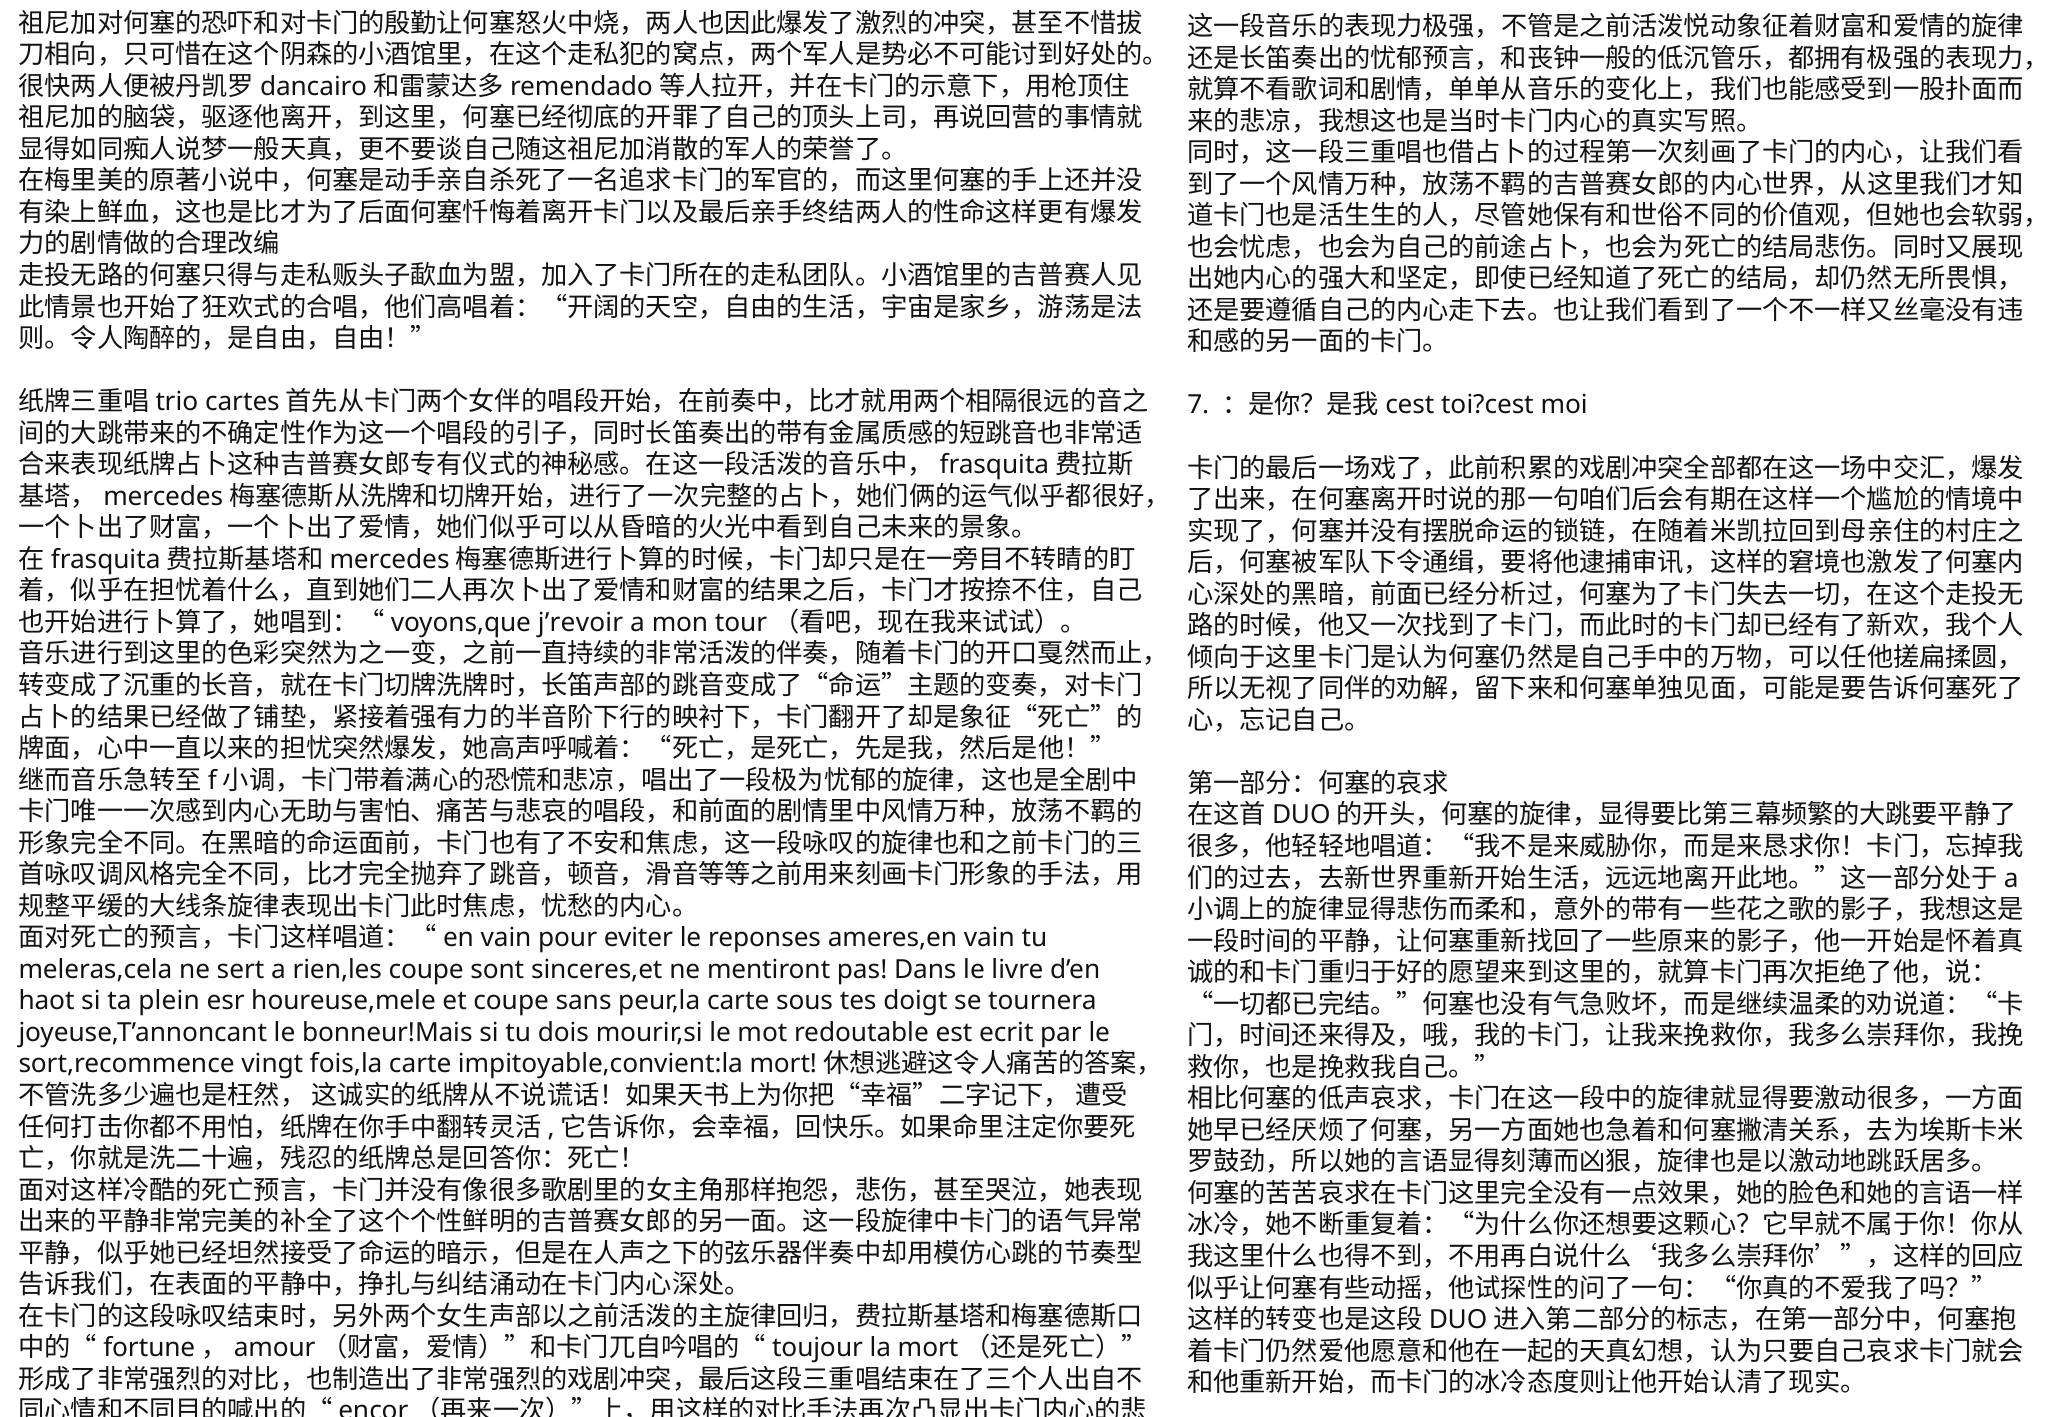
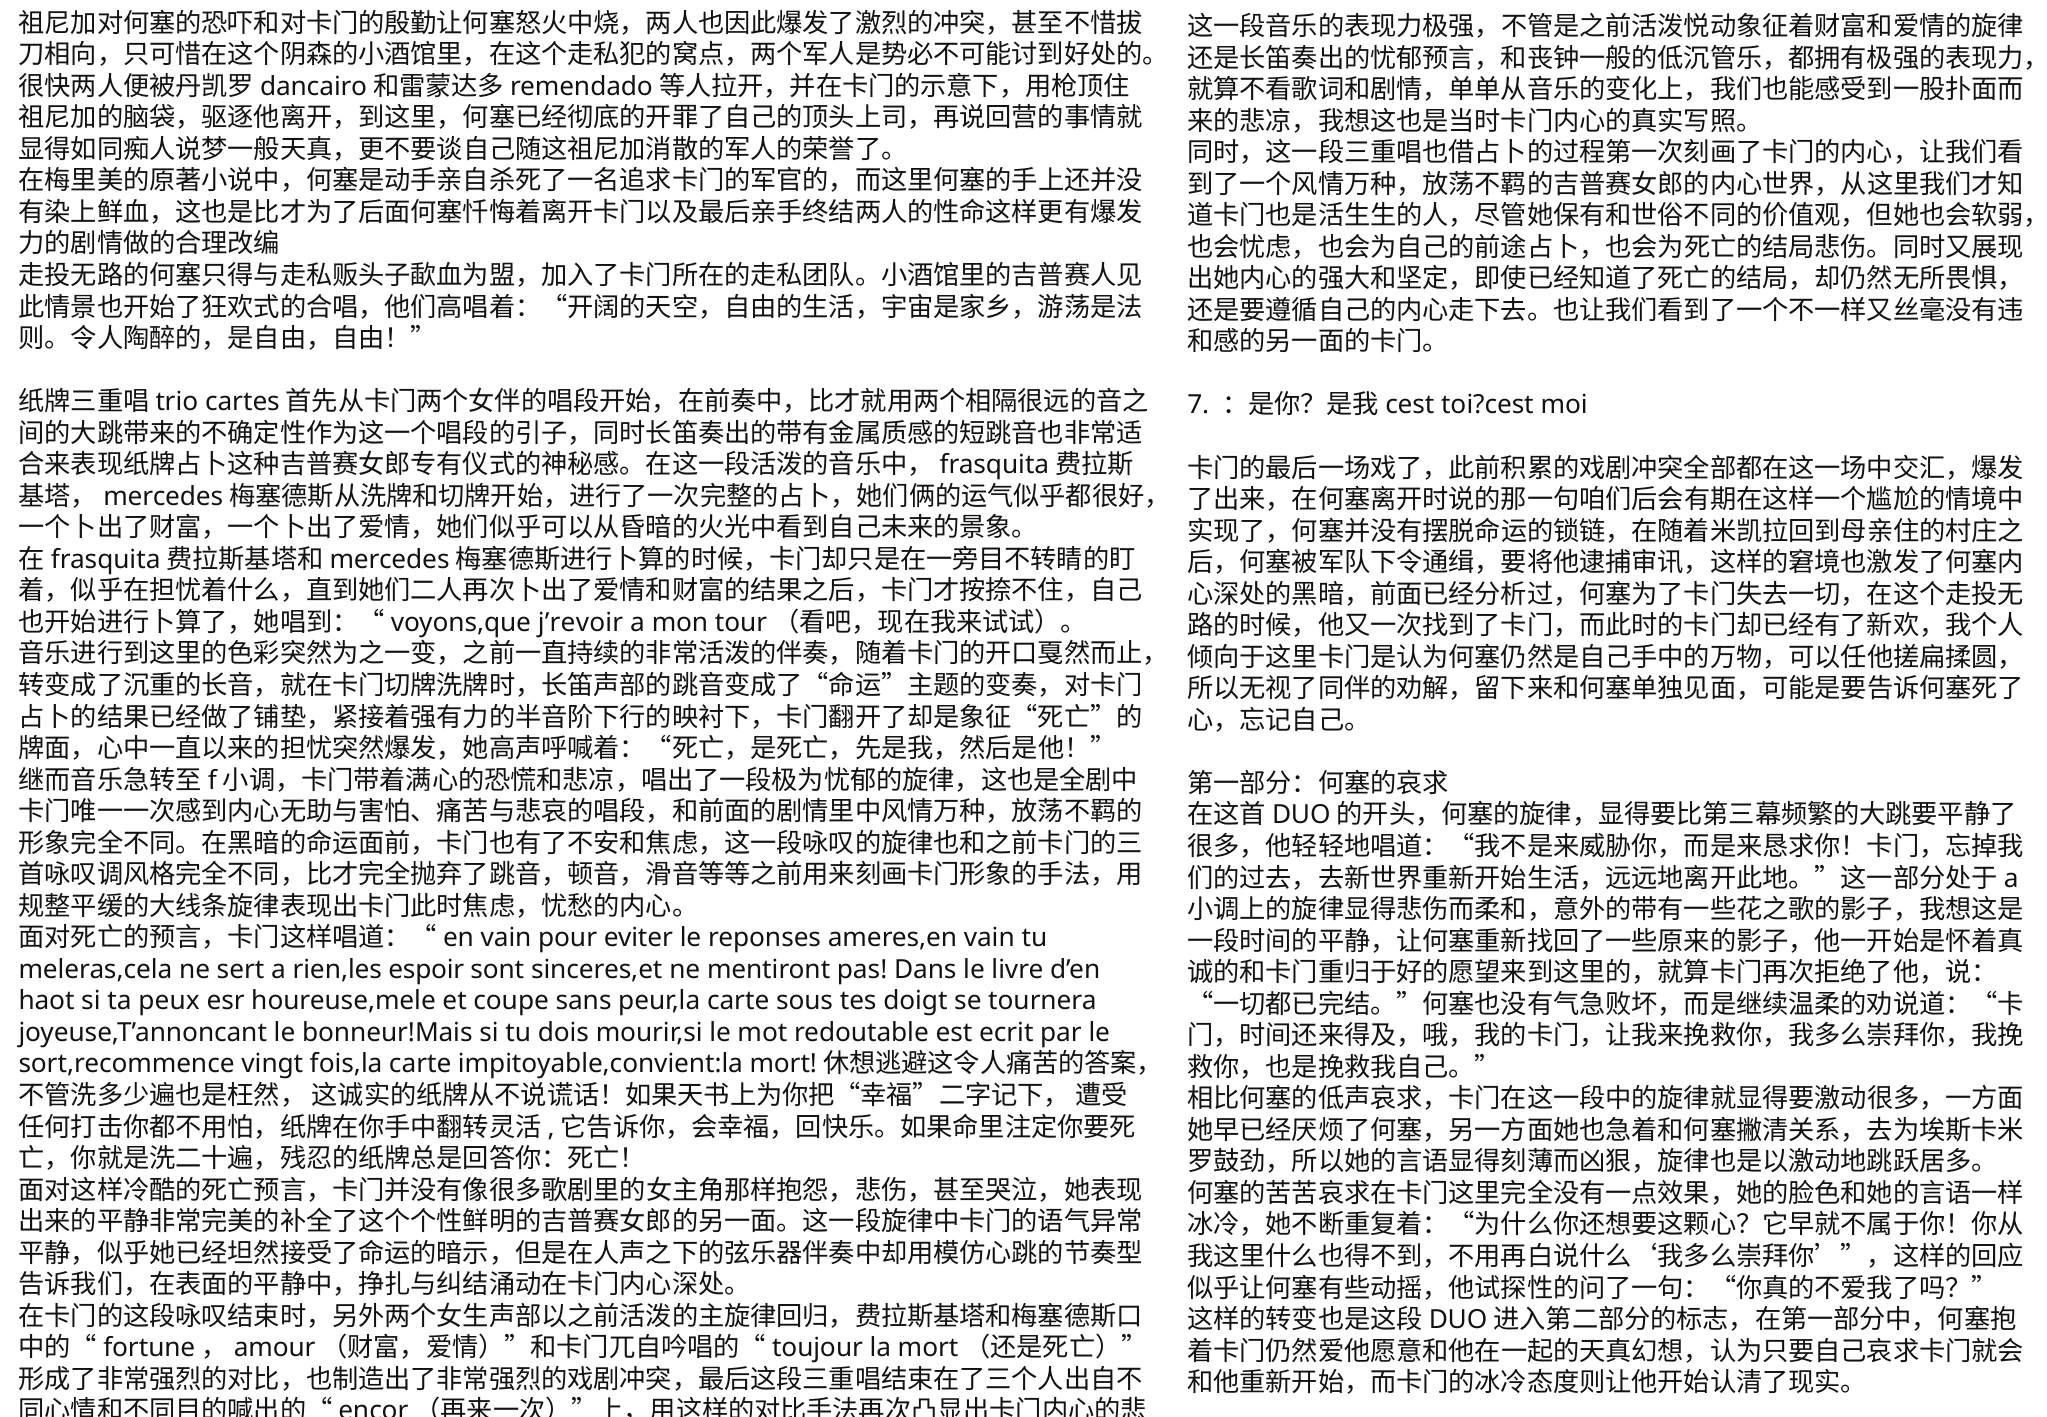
rien,les coupe: coupe -> espoir
plein: plein -> peux
